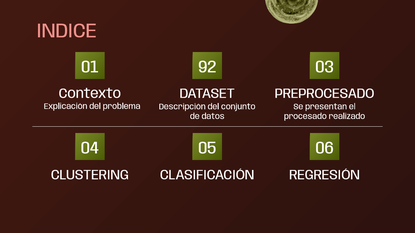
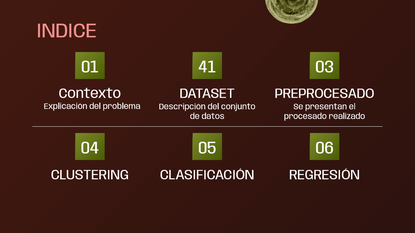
92: 92 -> 41
